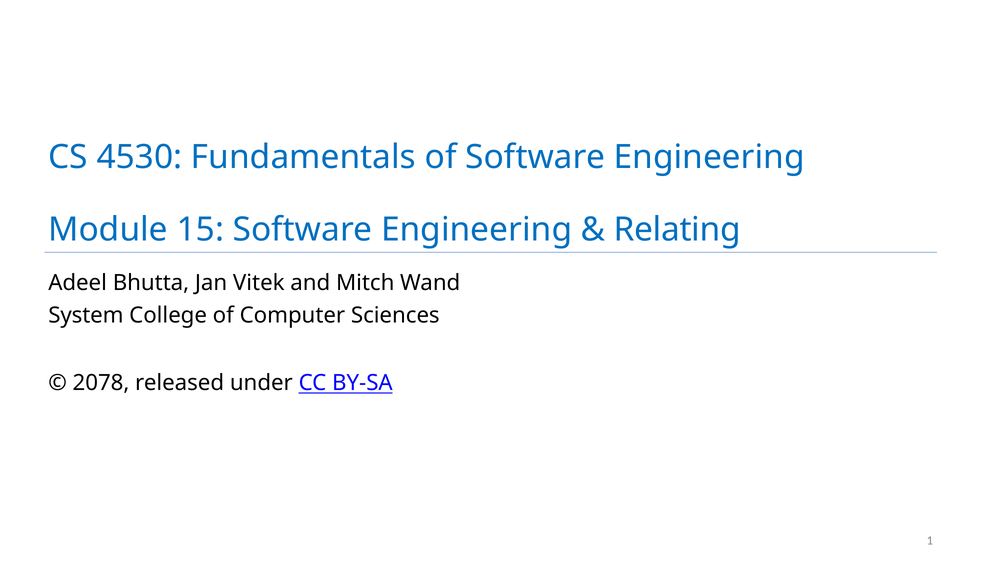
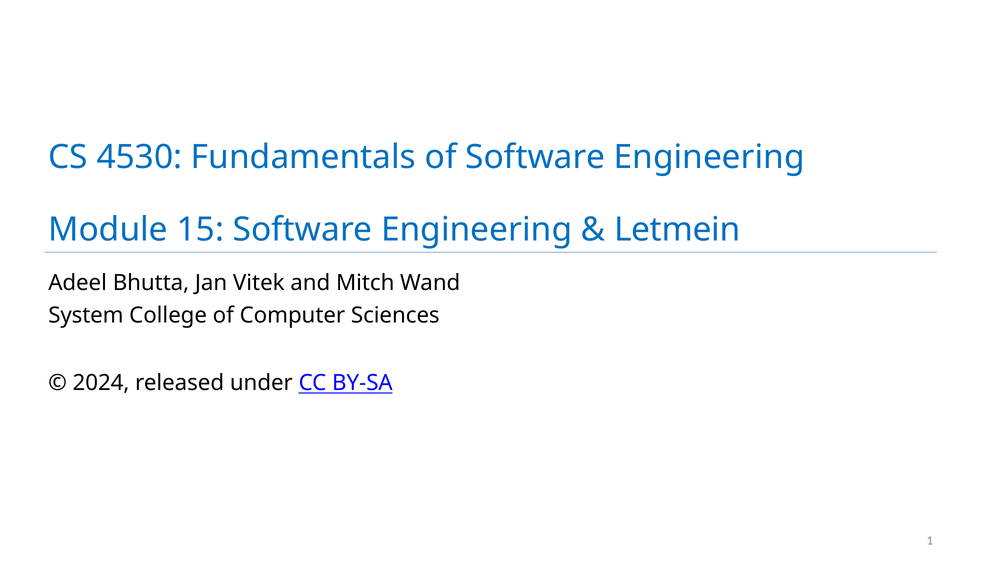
Relating: Relating -> Letmein
2078: 2078 -> 2024
